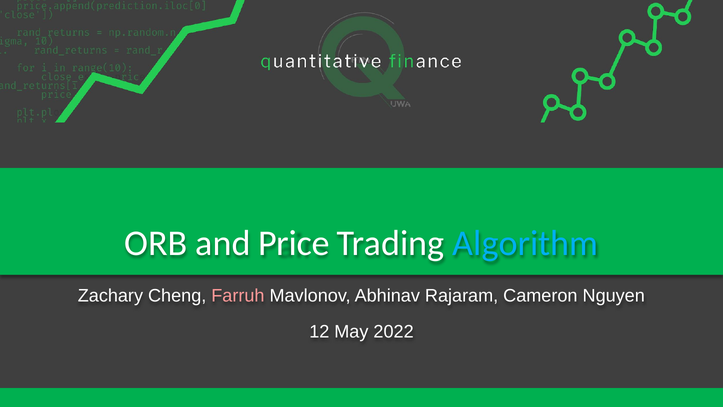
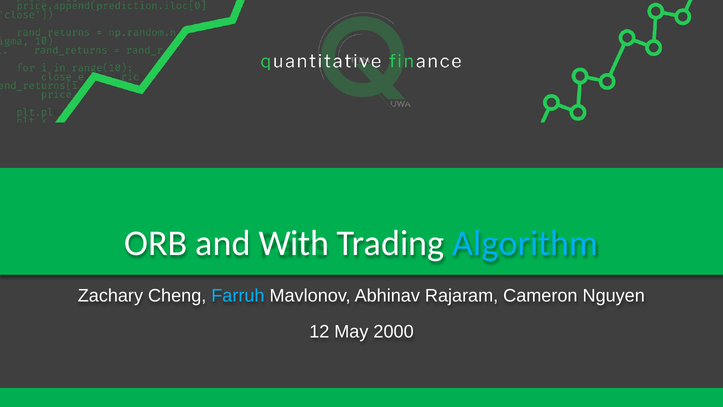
Price: Price -> With
Farruh colour: pink -> light blue
2022: 2022 -> 2000
